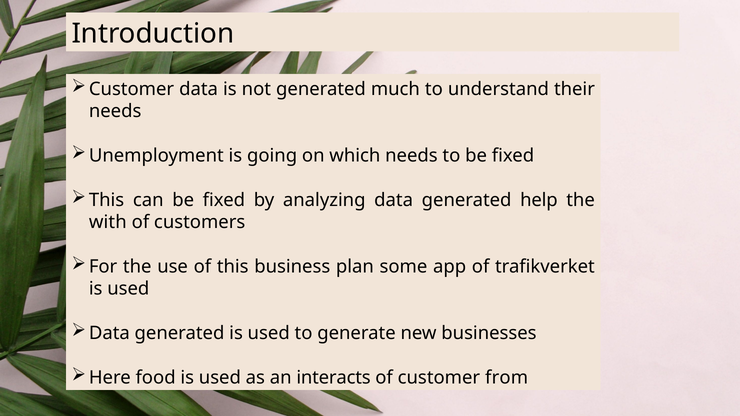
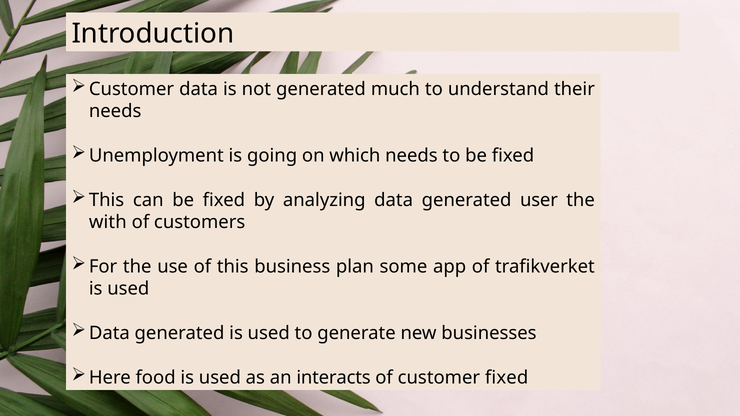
help: help -> user
customer from: from -> fixed
